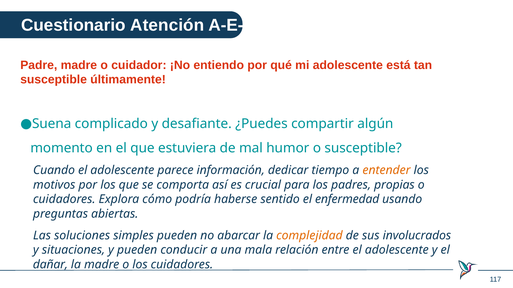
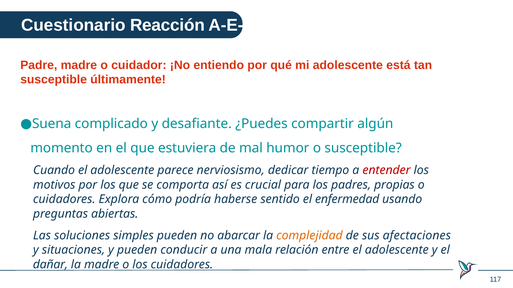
Atención: Atención -> Reacción
información: información -> nerviosismo
entender colour: orange -> red
involucrados: involucrados -> afectaciones
